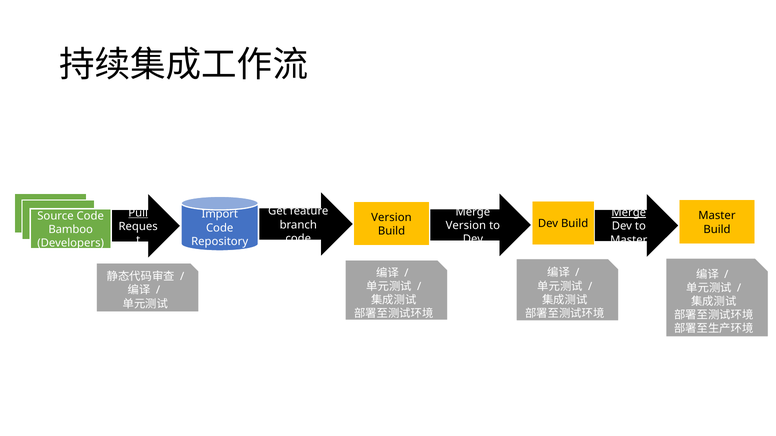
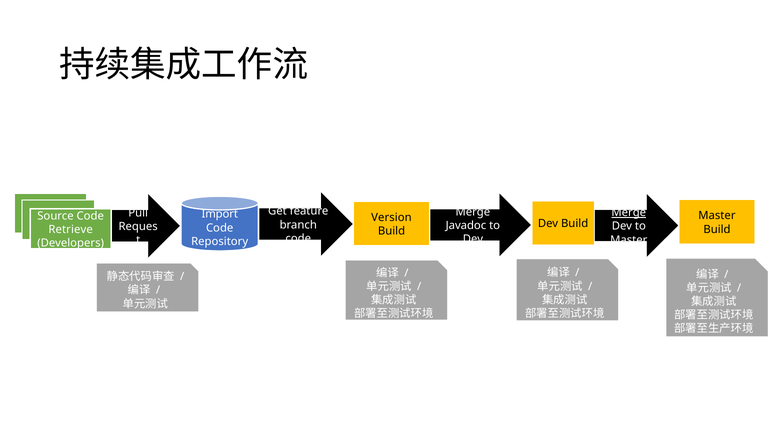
Pull underline: present -> none
Version at (466, 226): Version -> Javadoc
Bamboo: Bamboo -> Retrieve
